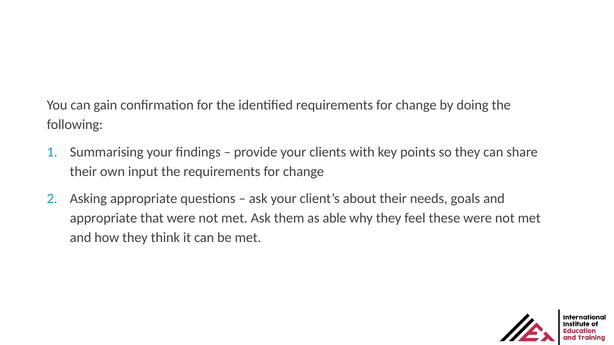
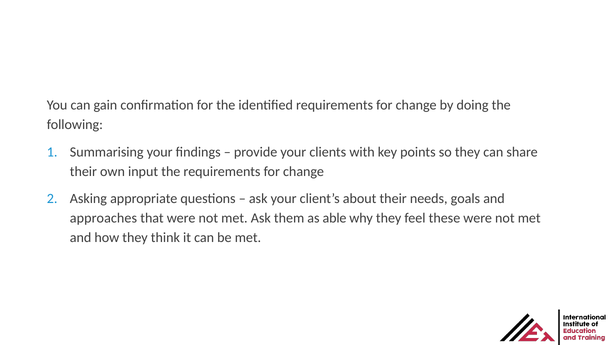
appropriate at (104, 218): appropriate -> approaches
